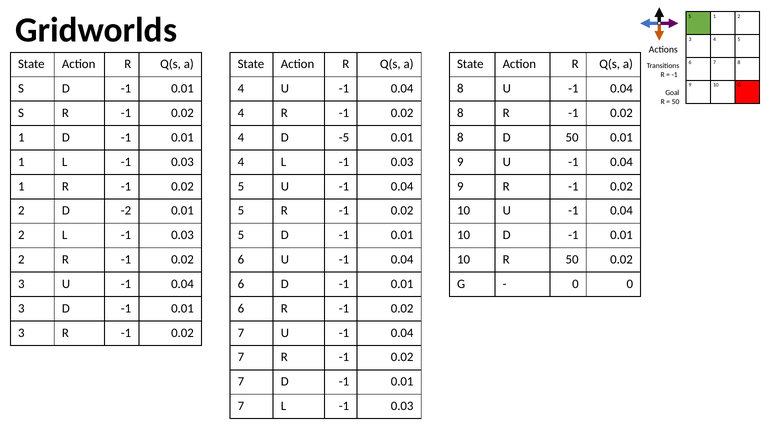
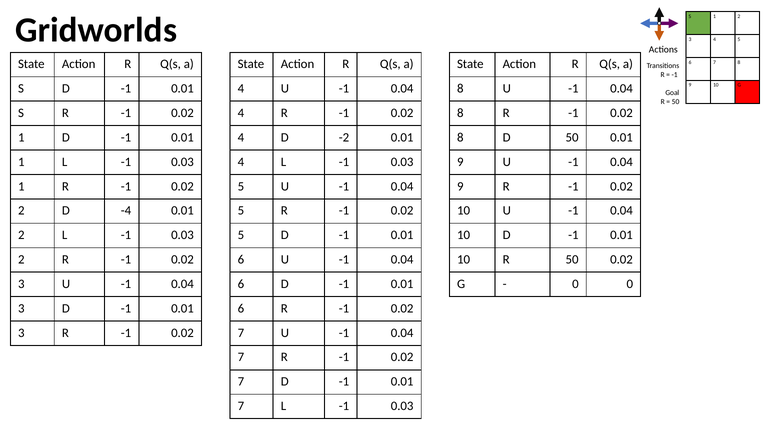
-5: -5 -> -2
-2: -2 -> -4
